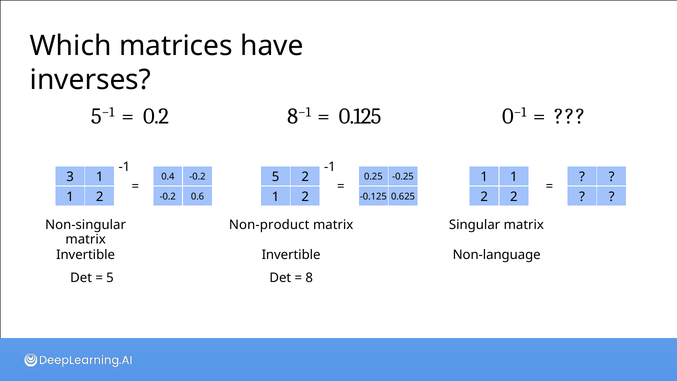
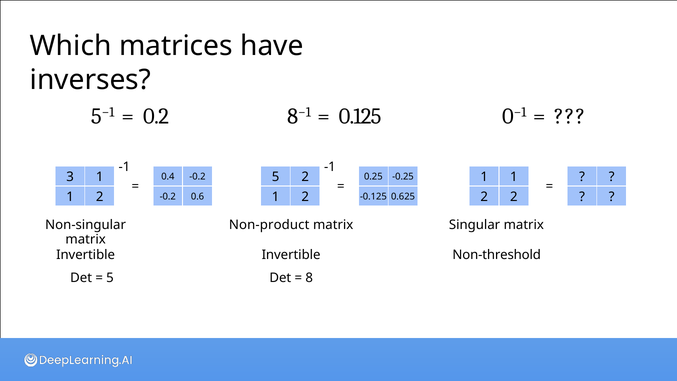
Non-language: Non-language -> Non-threshold
